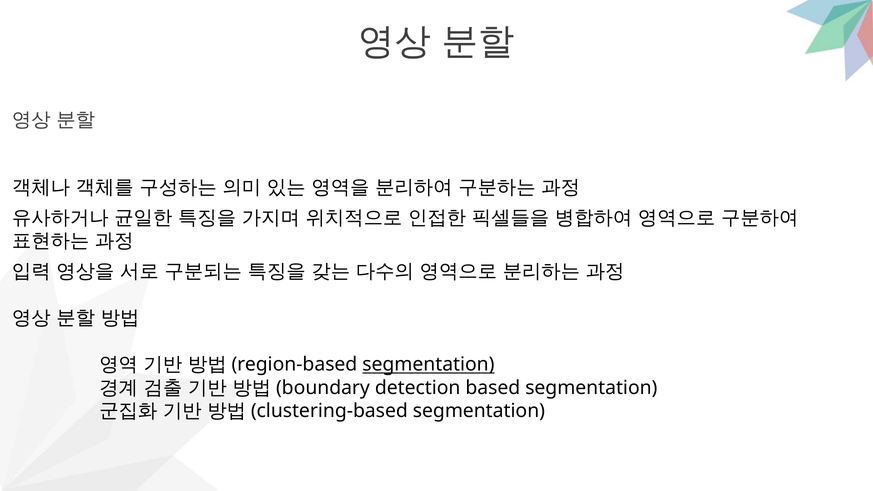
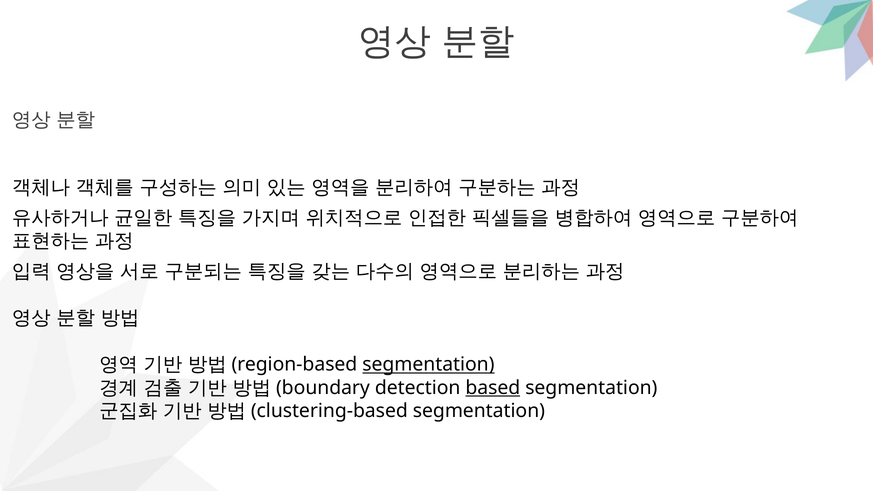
based underline: none -> present
